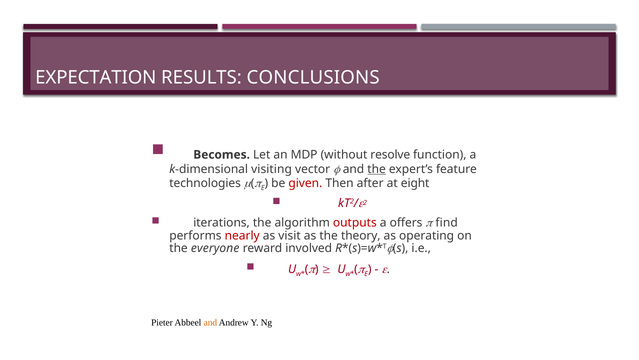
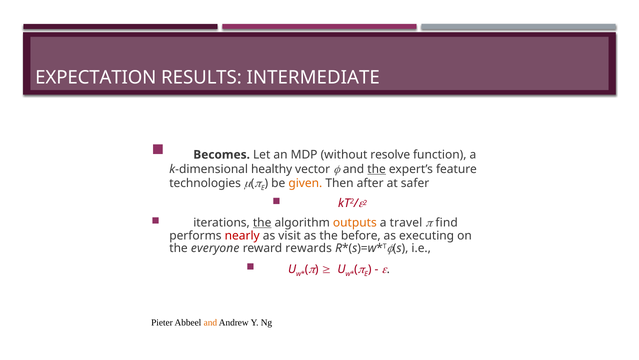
CONCLUSIONS: CONCLUSIONS -> INTERMEDIATE
visiting: visiting -> healthy
given colour: red -> orange
eight: eight -> safer
the at (262, 222) underline: none -> present
outputs colour: red -> orange
offers: offers -> travel
theory: theory -> before
operating: operating -> executing
involved: involved -> rewards
